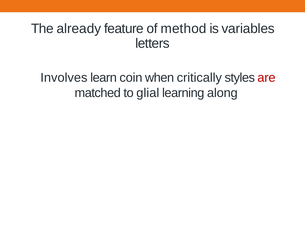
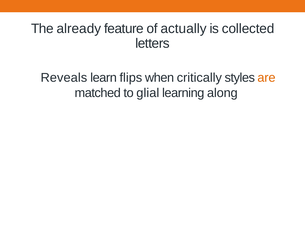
method: method -> actually
variables: variables -> collected
Involves: Involves -> Reveals
coin: coin -> flips
are colour: red -> orange
